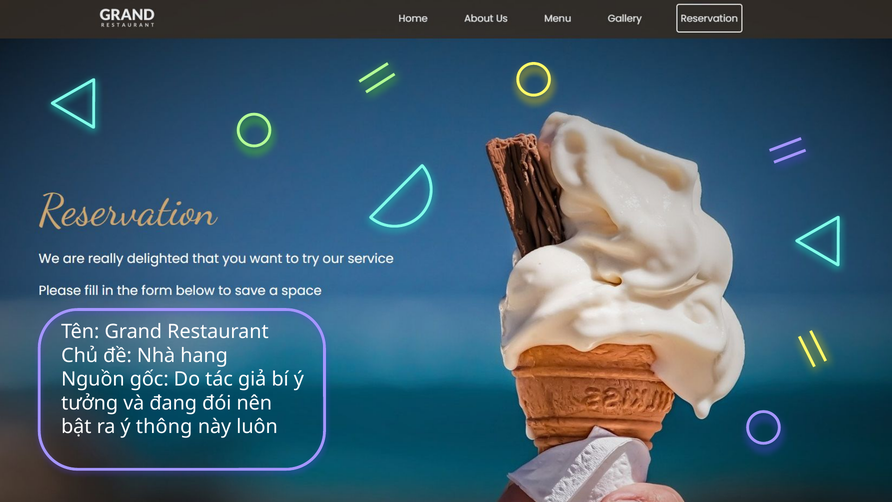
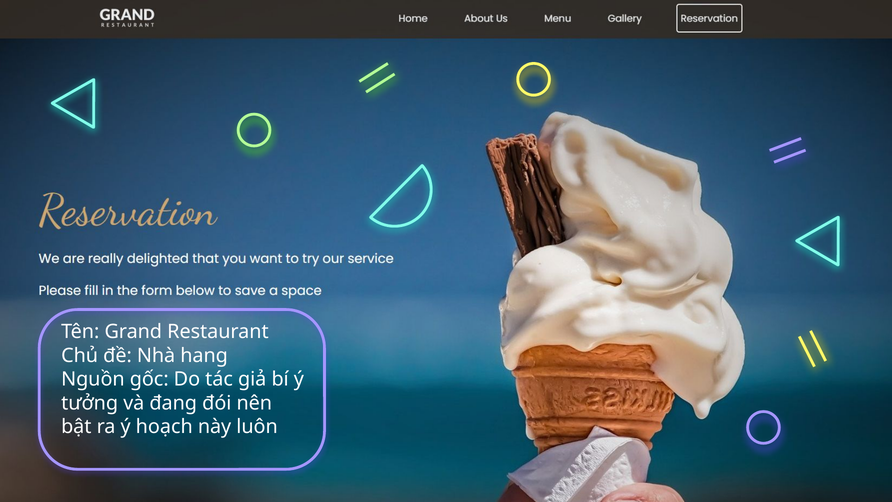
thông: thông -> hoạch
